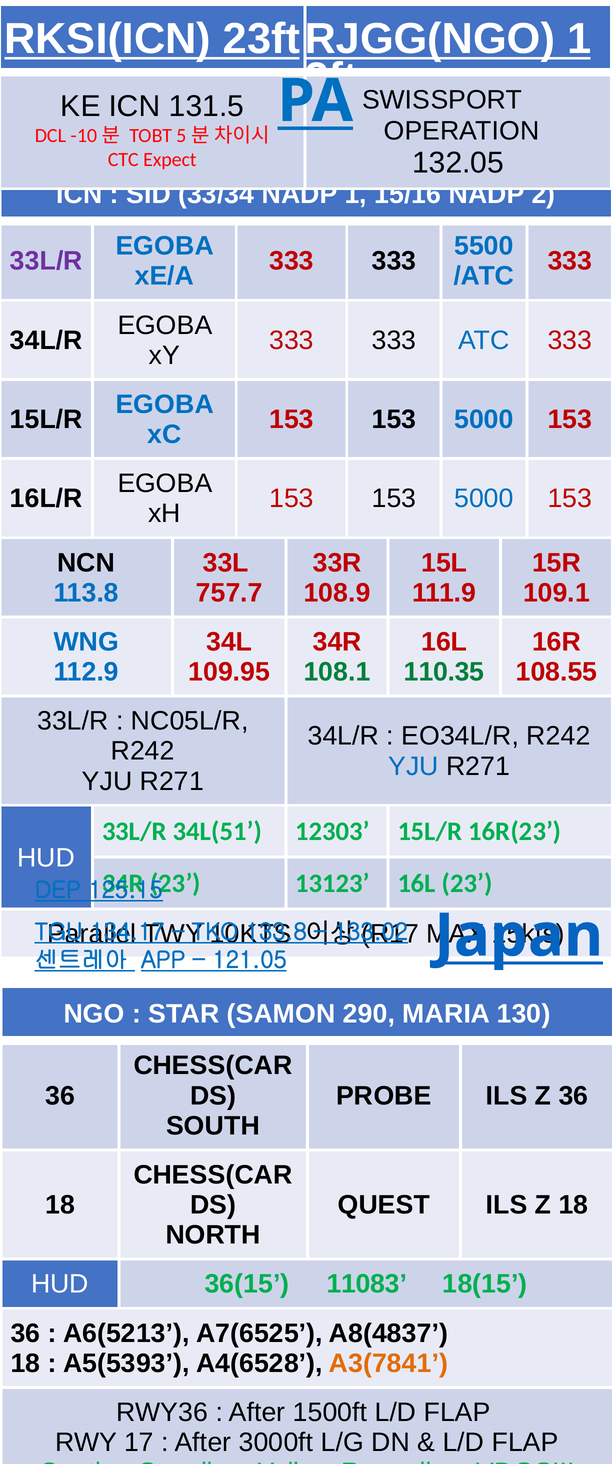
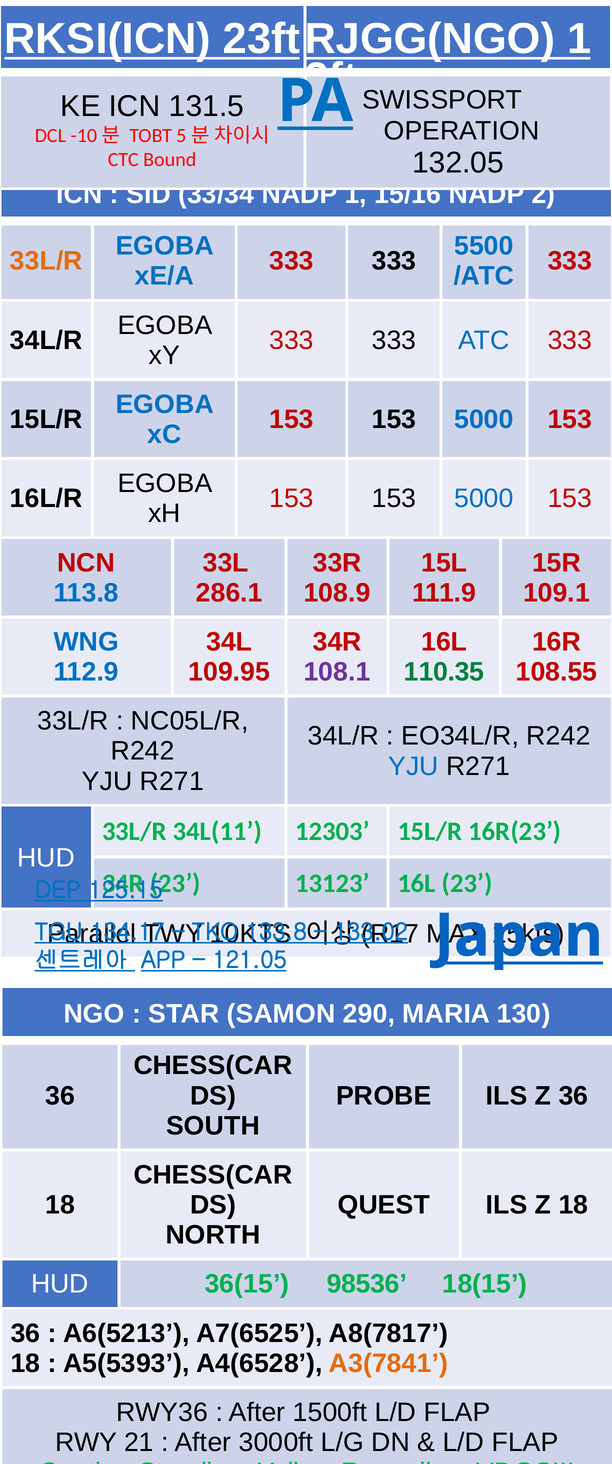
Expect: Expect -> Bound
33L/R at (46, 261) colour: purple -> orange
NCN colour: black -> red
757.7: 757.7 -> 286.1
108.1 colour: green -> purple
34L(51: 34L(51 -> 34L(11
11083: 11083 -> 98536
A8(4837: A8(4837 -> A8(7817
17: 17 -> 21
